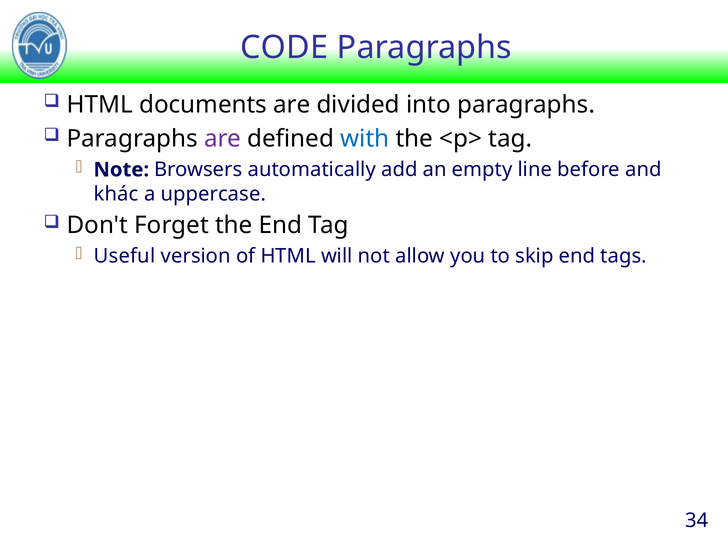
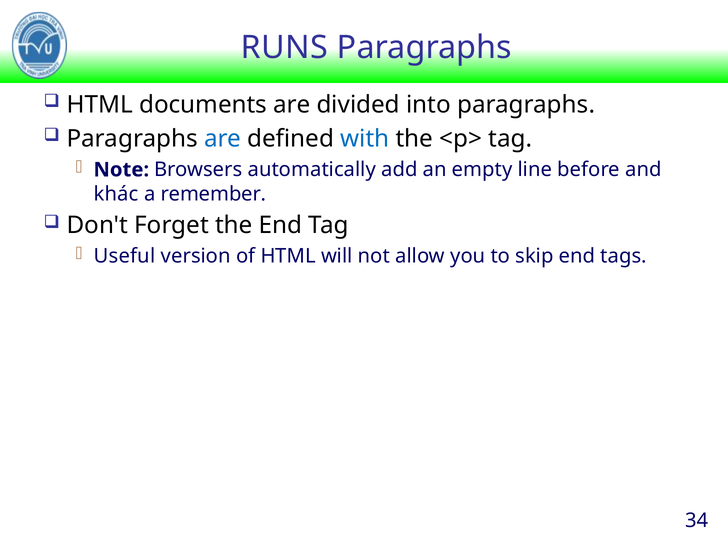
CODE: CODE -> RUNS
are at (223, 139) colour: purple -> blue
uppercase: uppercase -> remember
